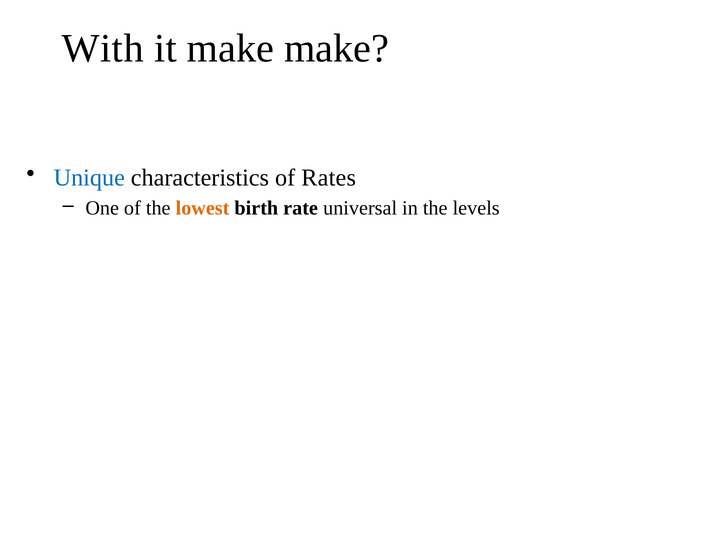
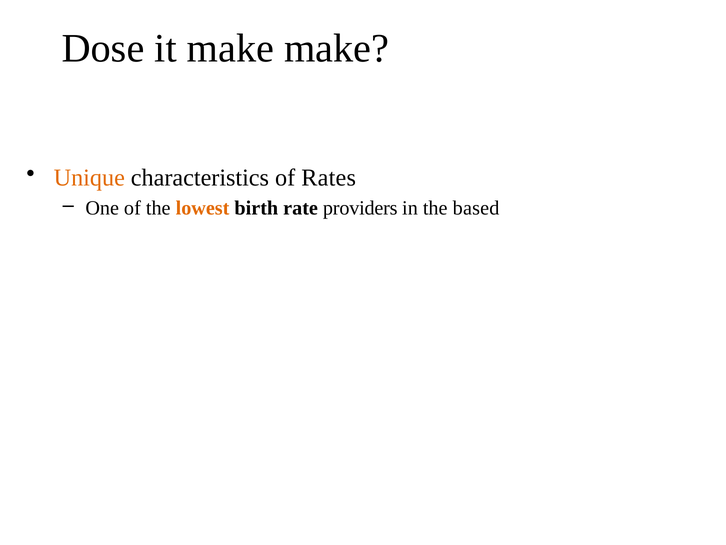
With: With -> Dose
Unique colour: blue -> orange
universal: universal -> providers
levels: levels -> based
